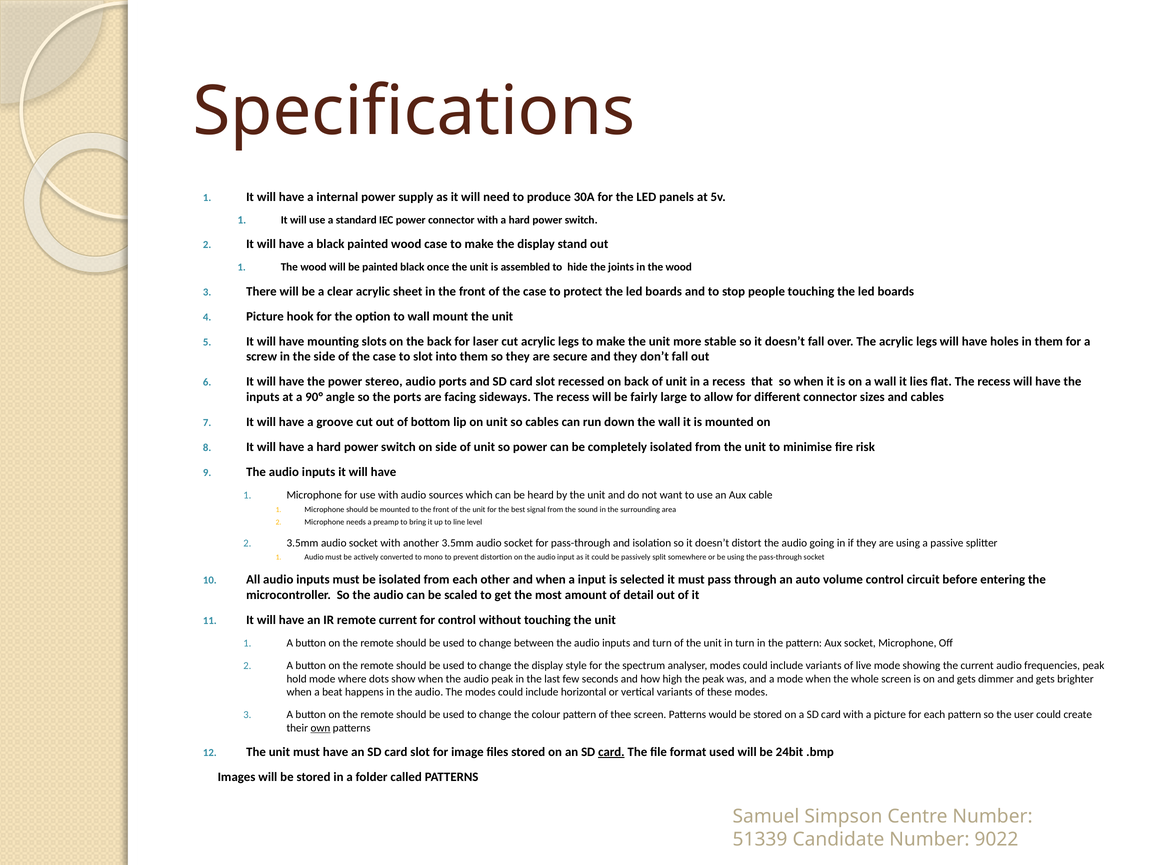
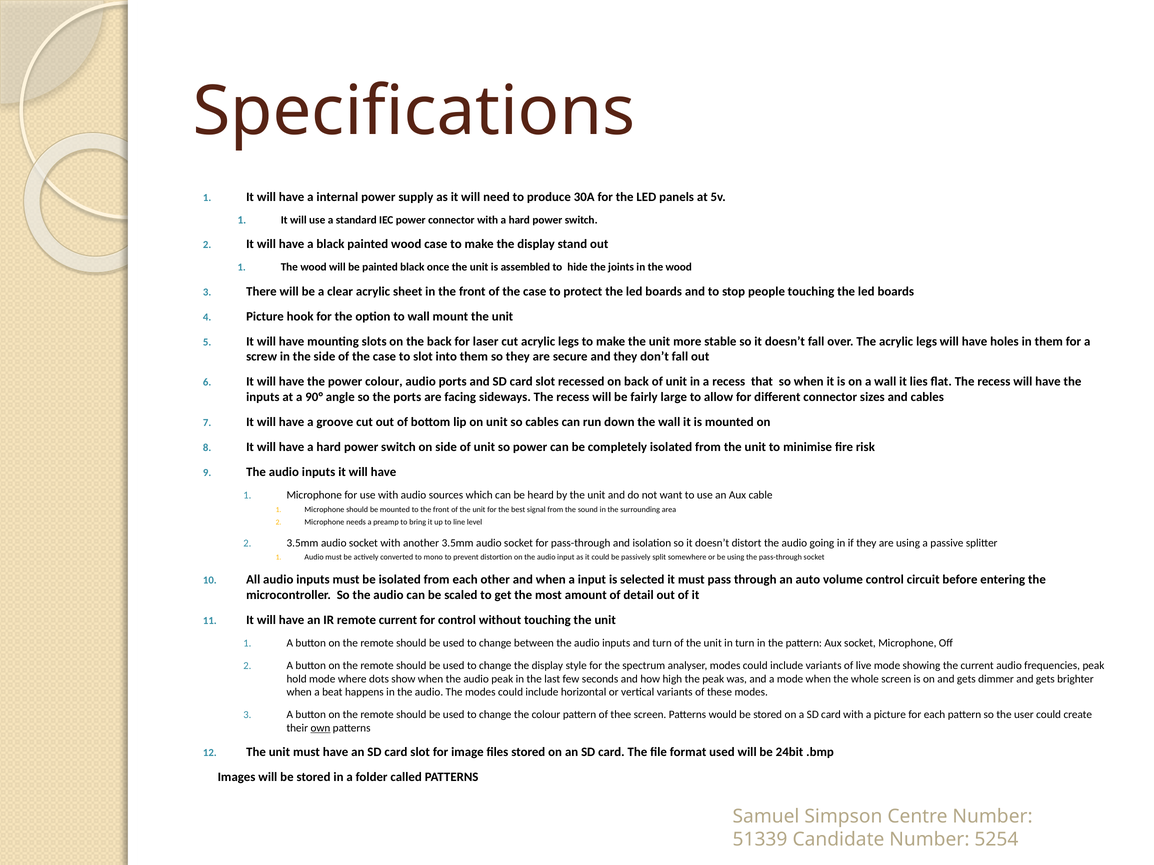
power stereo: stereo -> colour
card at (611, 753) underline: present -> none
9022: 9022 -> 5254
